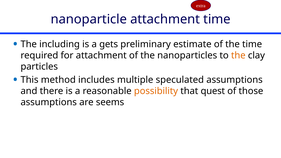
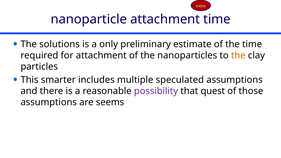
including: including -> solutions
gets: gets -> only
method: method -> smarter
possibility colour: orange -> purple
